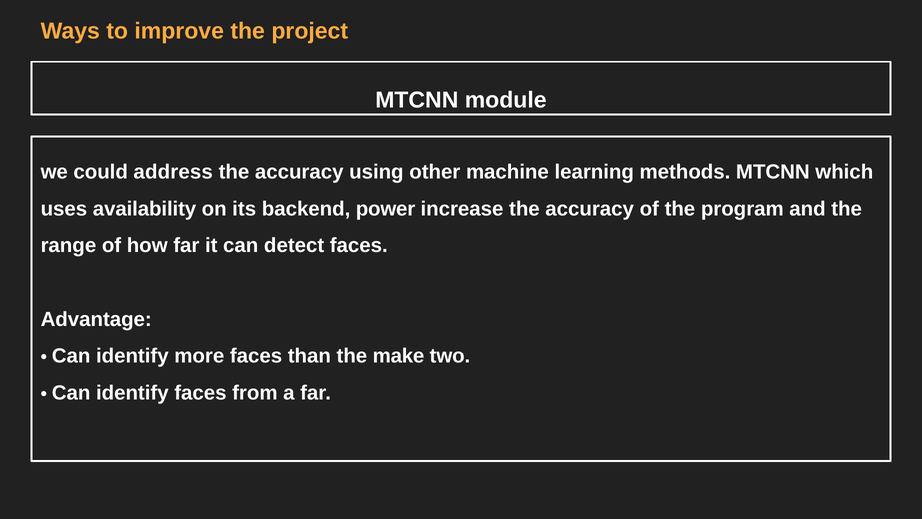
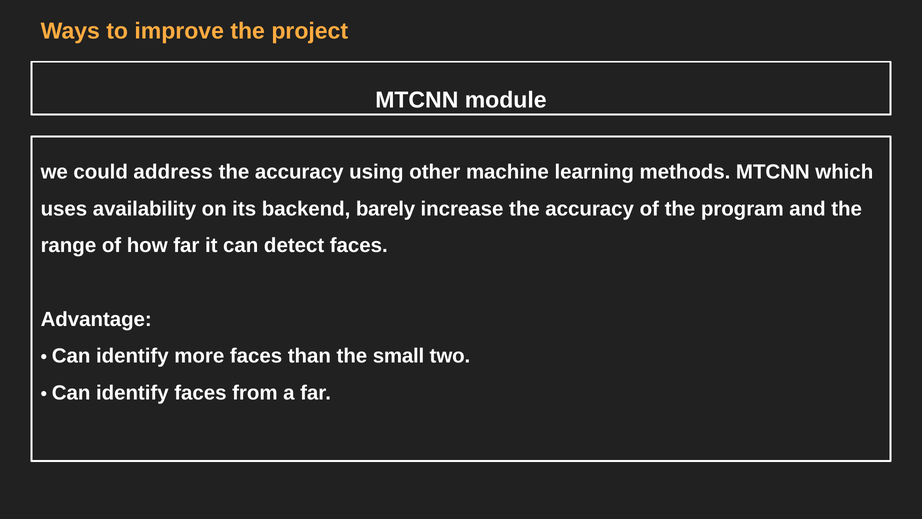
power: power -> barely
make: make -> small
